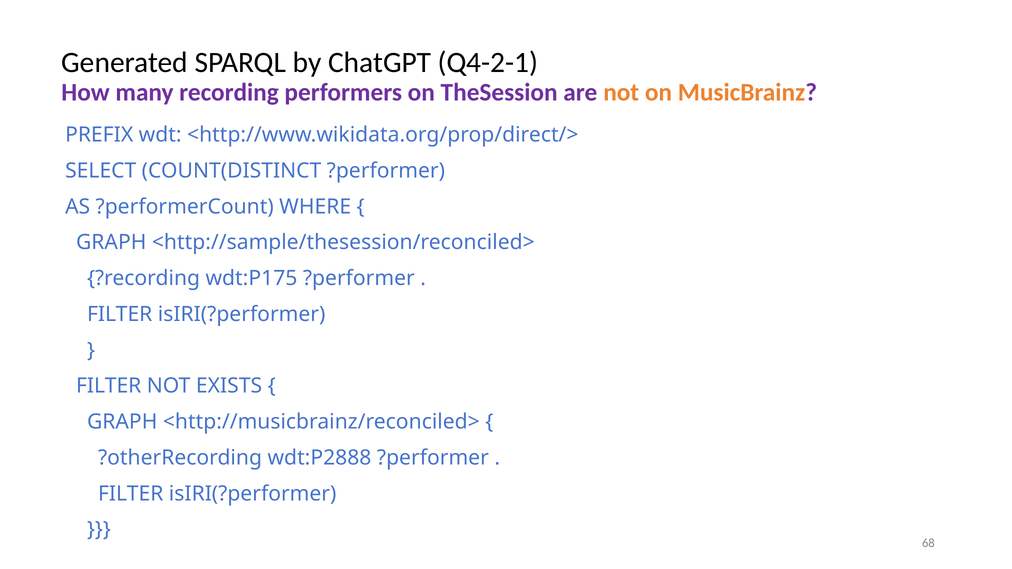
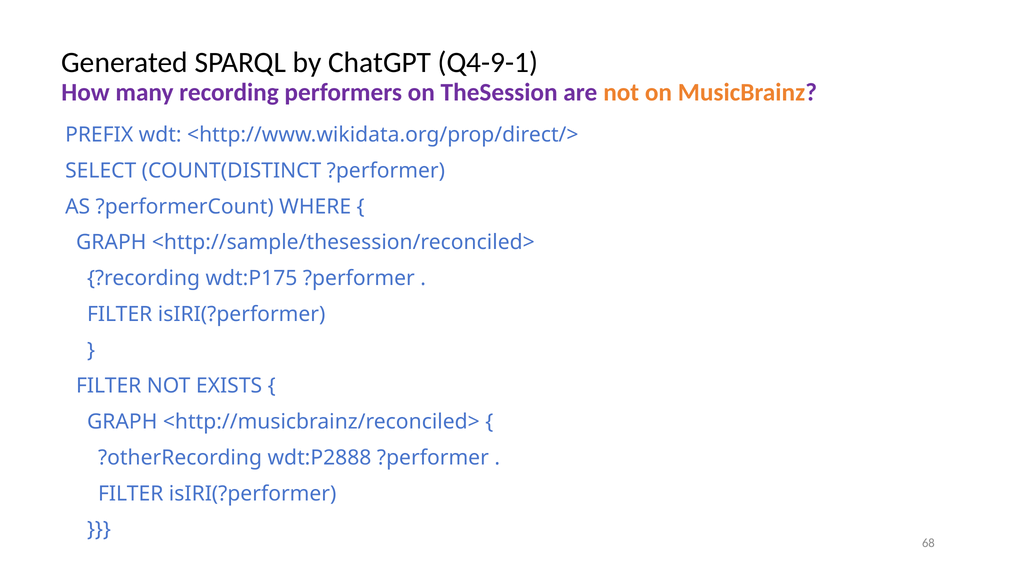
Q4-2-1: Q4-2-1 -> Q4-9-1
